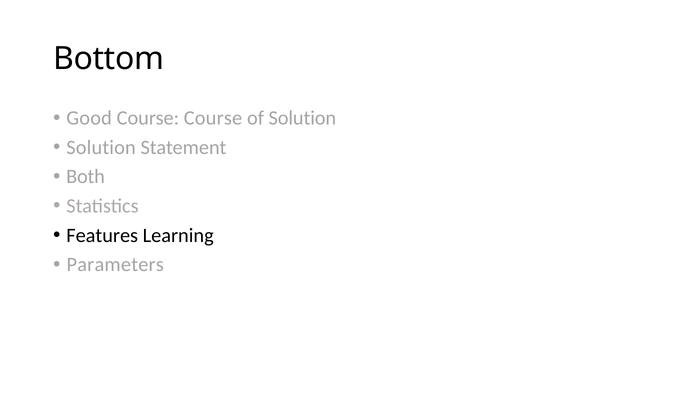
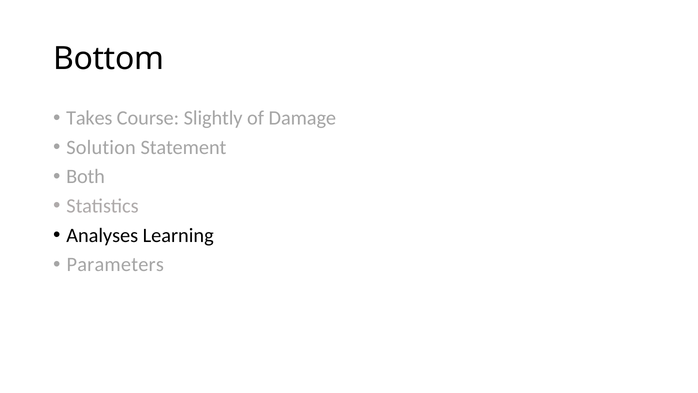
Good: Good -> Takes
Course Course: Course -> Slightly
of Solution: Solution -> Damage
Features: Features -> Analyses
